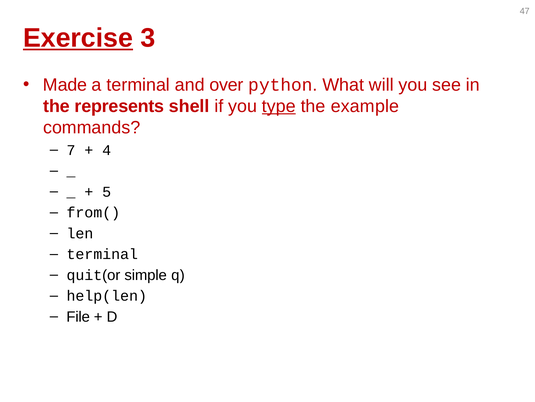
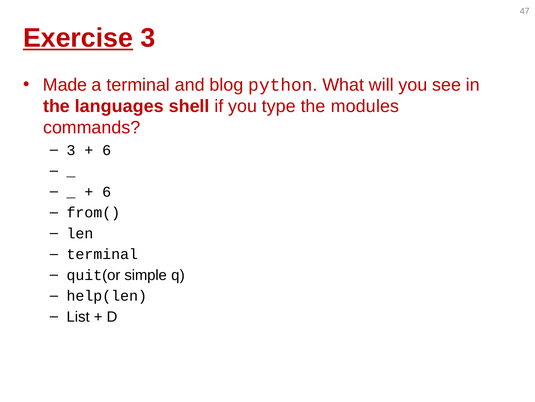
over: over -> blog
represents: represents -> languages
type underline: present -> none
example: example -> modules
7 at (71, 150): 7 -> 3
4 at (107, 150): 4 -> 6
5 at (107, 191): 5 -> 6
File: File -> List
